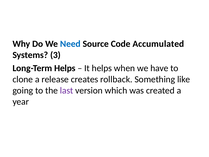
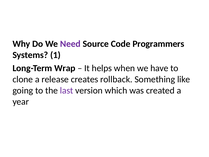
Need colour: blue -> purple
Accumulated: Accumulated -> Programmers
3: 3 -> 1
Long-Term Helps: Helps -> Wrap
